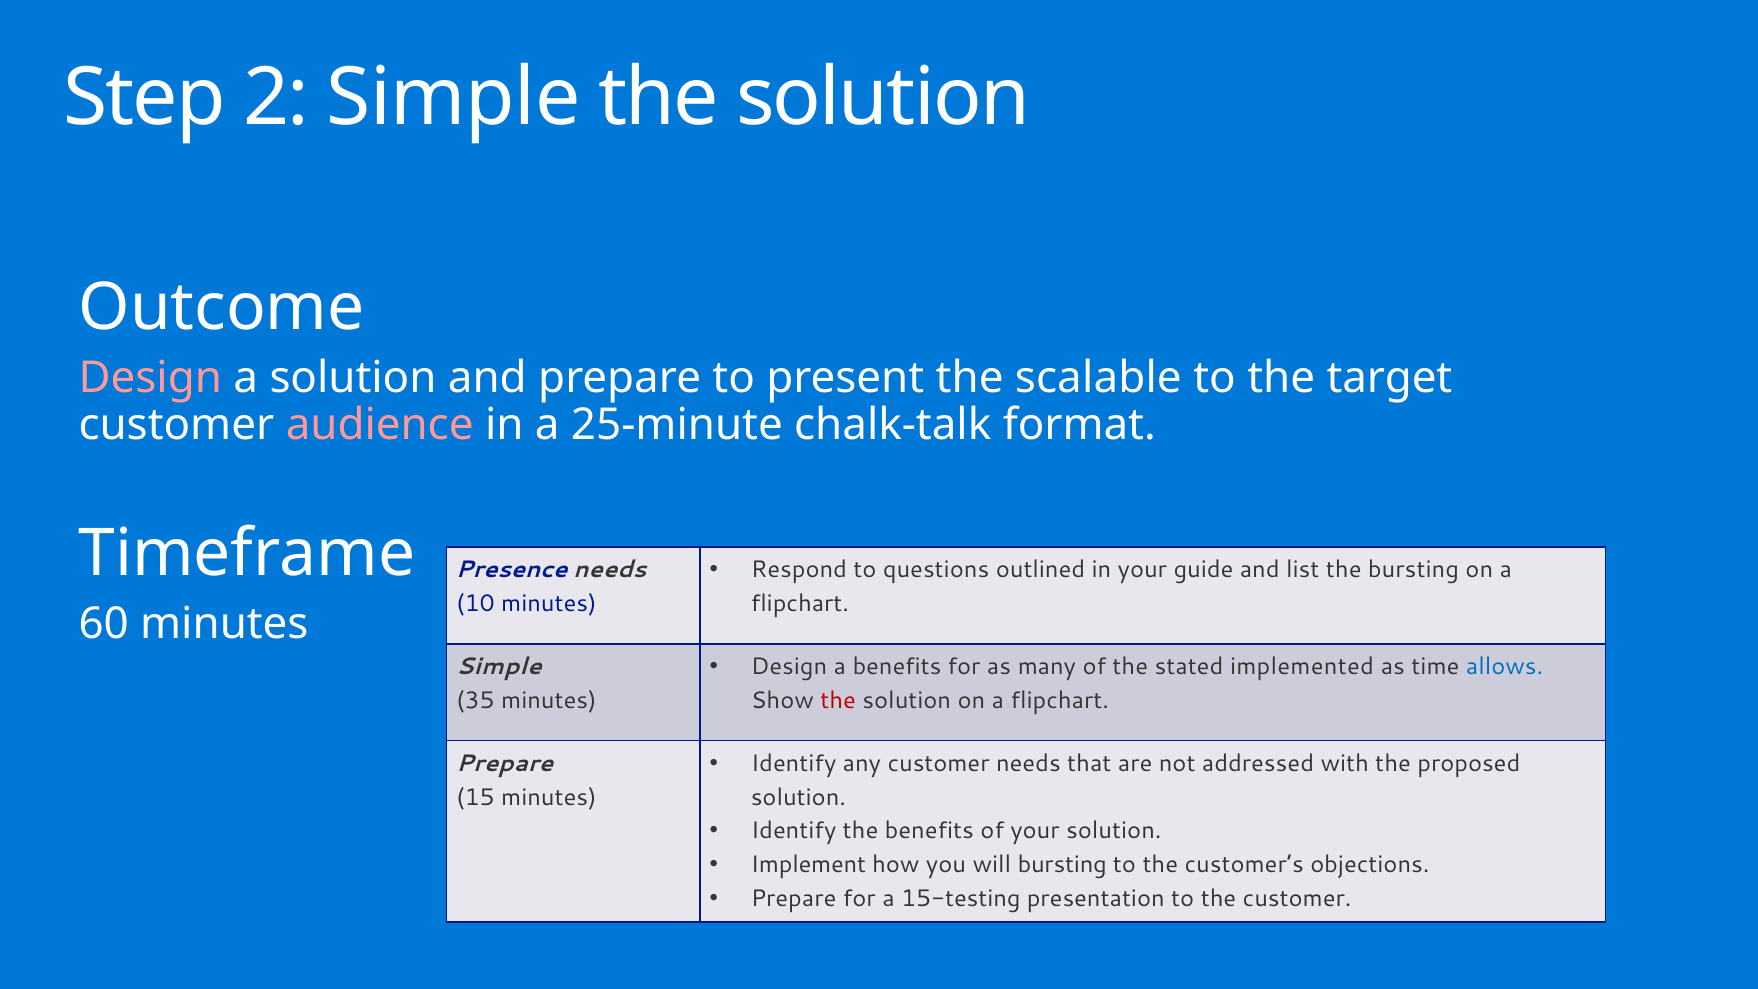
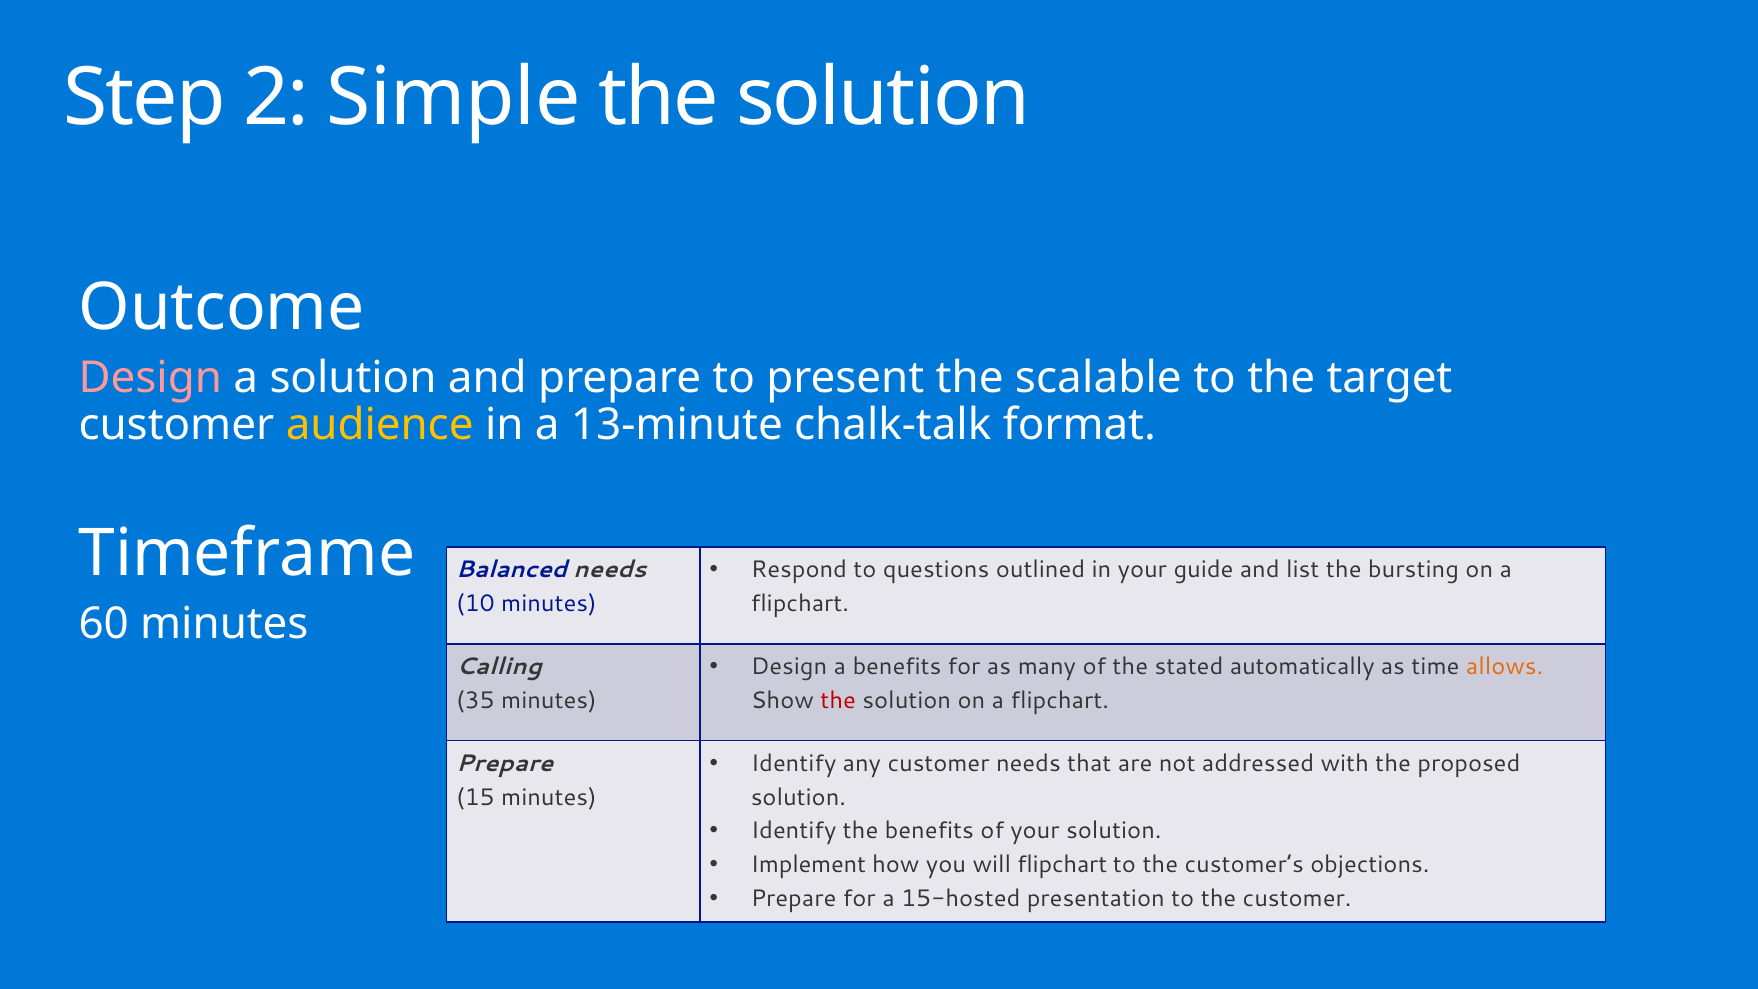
audience colour: pink -> yellow
25-minute: 25-minute -> 13-minute
Presence: Presence -> Balanced
implemented: implemented -> automatically
allows colour: blue -> orange
Simple at (499, 667): Simple -> Calling
will bursting: bursting -> flipchart
15-testing: 15-testing -> 15-hosted
